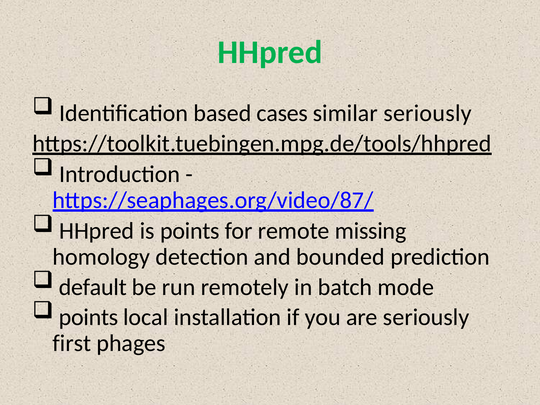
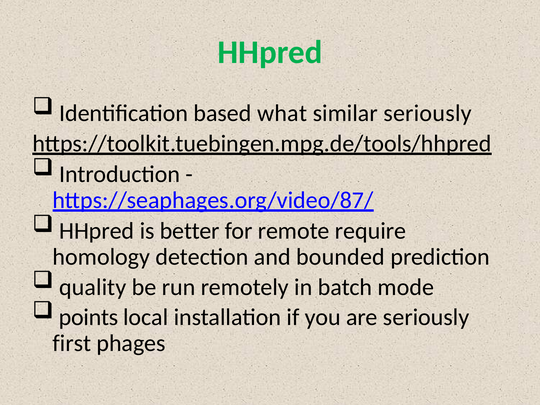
cases: cases -> what
is points: points -> better
missing: missing -> require
default: default -> quality
